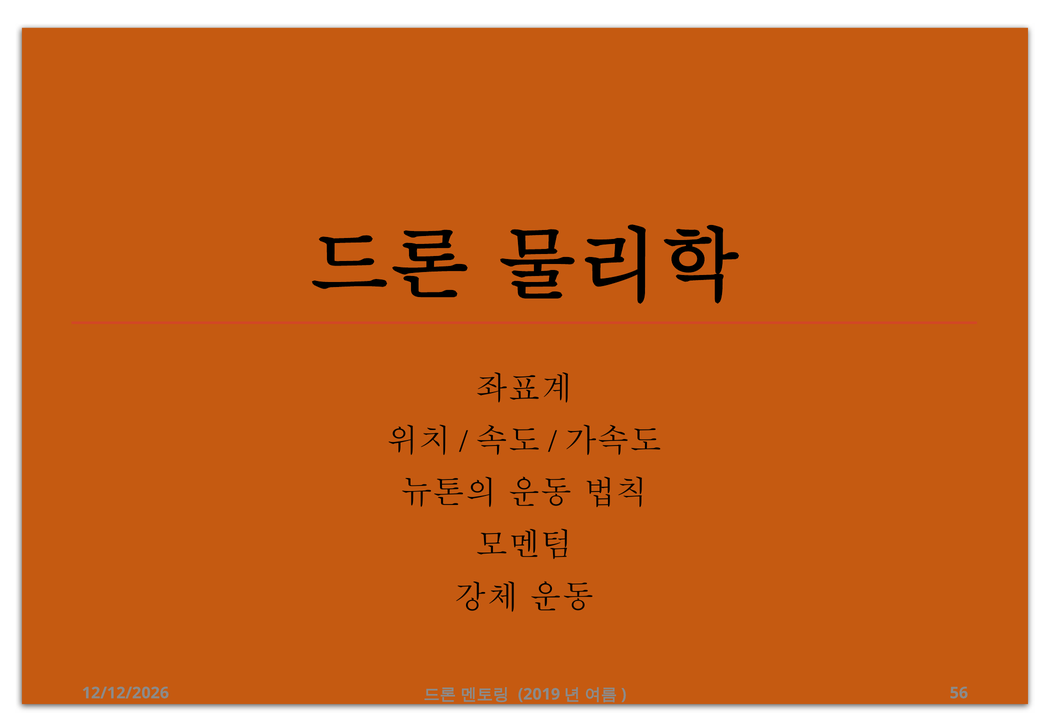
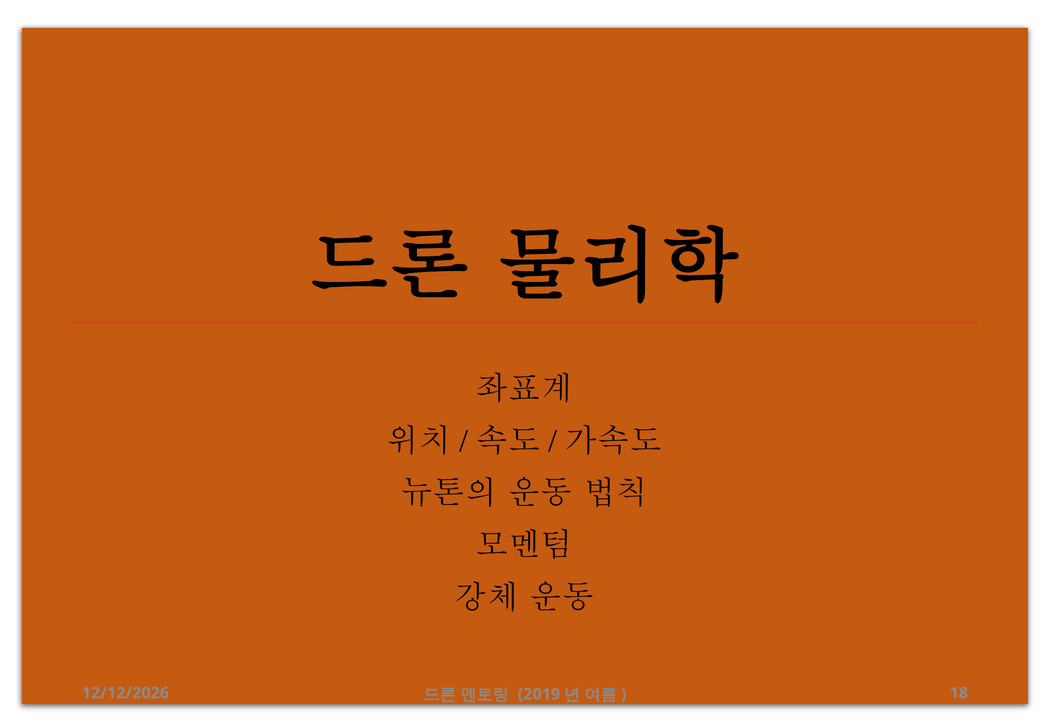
56: 56 -> 18
